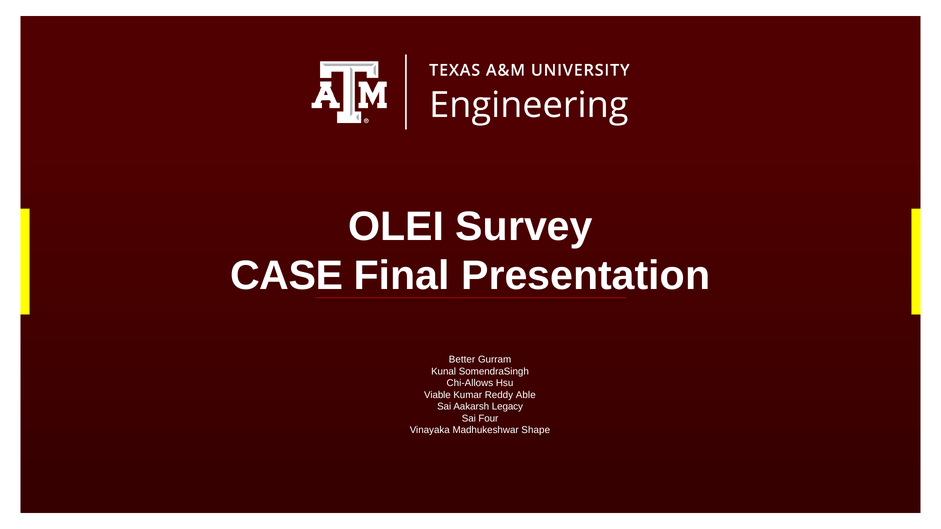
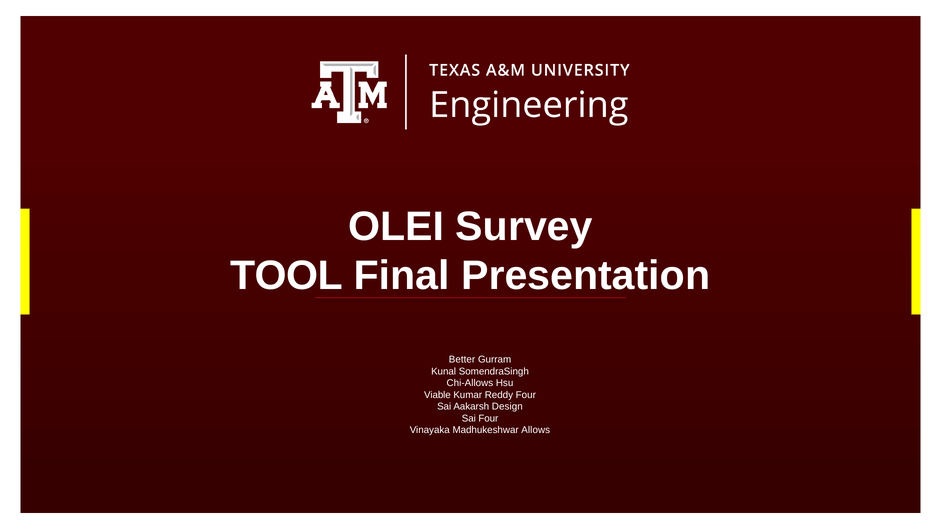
CASE: CASE -> TOOL
Reddy Able: Able -> Four
Legacy: Legacy -> Design
Shape: Shape -> Allows
